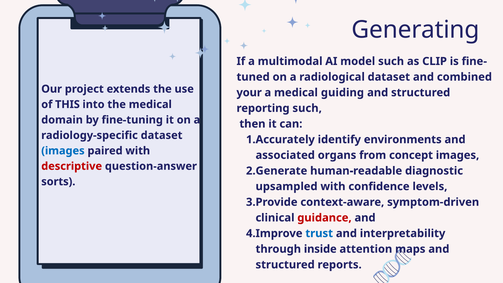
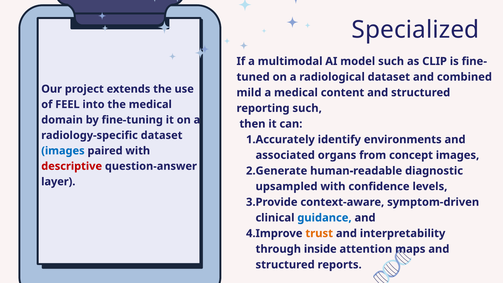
Generating: Generating -> Specialized
your: your -> mild
guiding: guiding -> content
THIS: THIS -> FEEL
sorts: sorts -> layer
guidance colour: red -> blue
trust colour: blue -> orange
